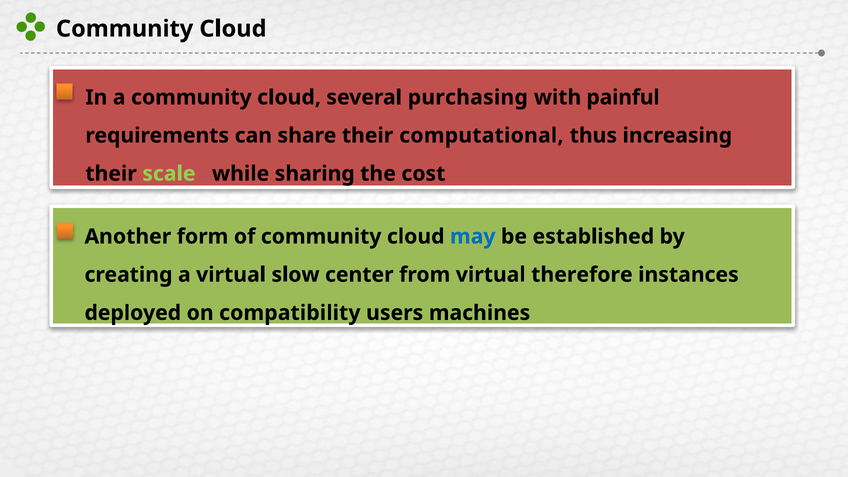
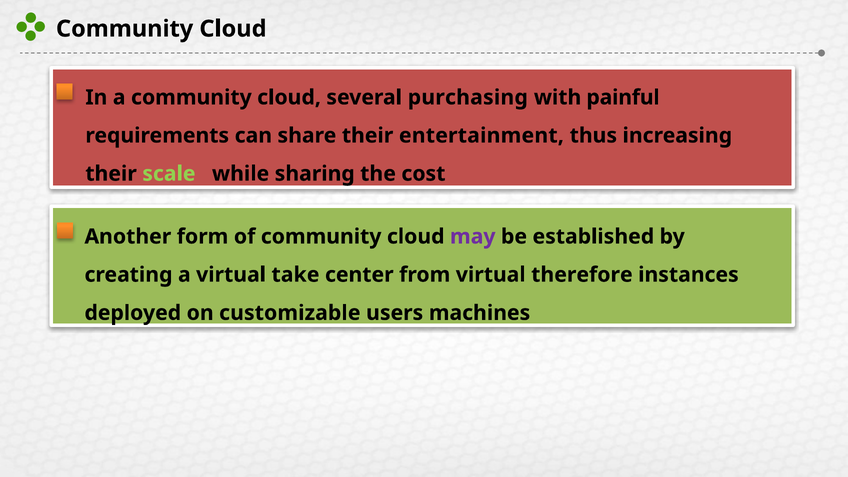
computational: computational -> entertainment
may colour: blue -> purple
slow: slow -> take
compatibility: compatibility -> customizable
